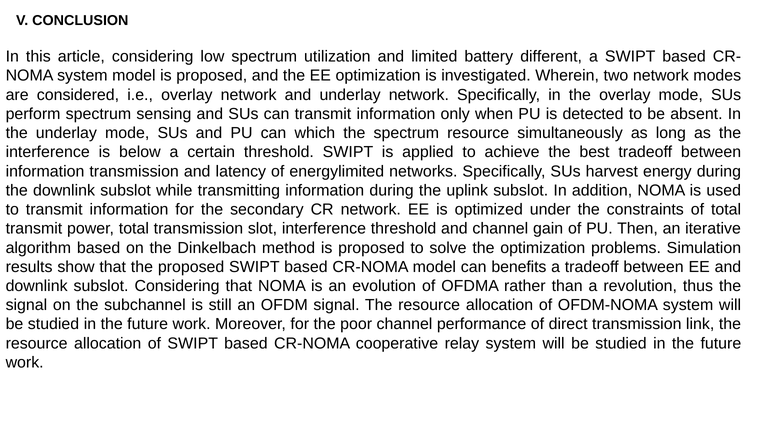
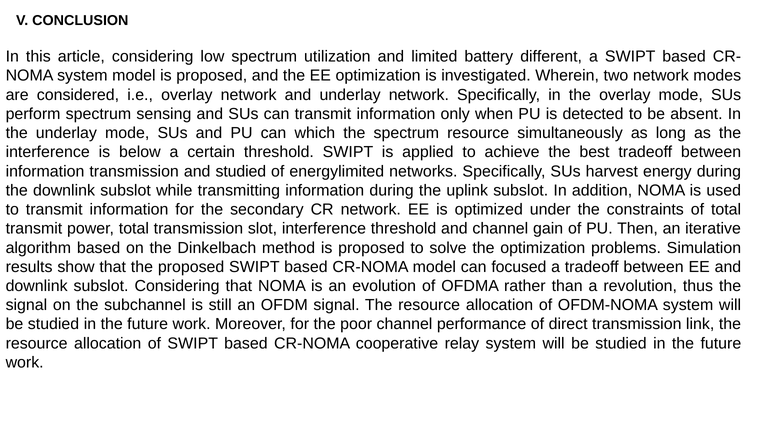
and latency: latency -> studied
benefits: benefits -> focused
